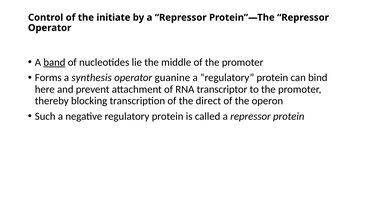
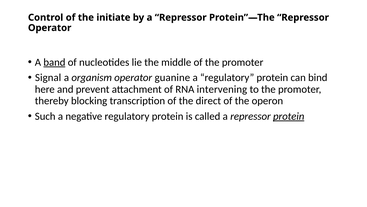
Forms: Forms -> Signal
synthesis: synthesis -> organism
transcriptor: transcriptor -> intervening
protein at (289, 116) underline: none -> present
